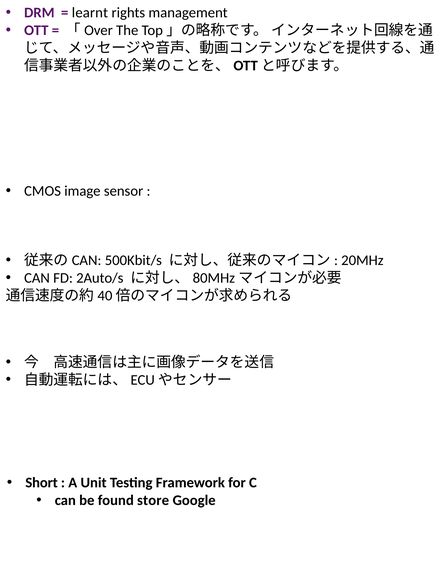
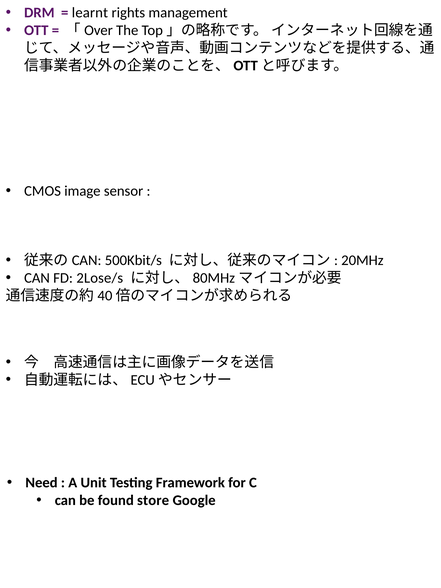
2Auto/s: 2Auto/s -> 2Lose/s
Short: Short -> Need
